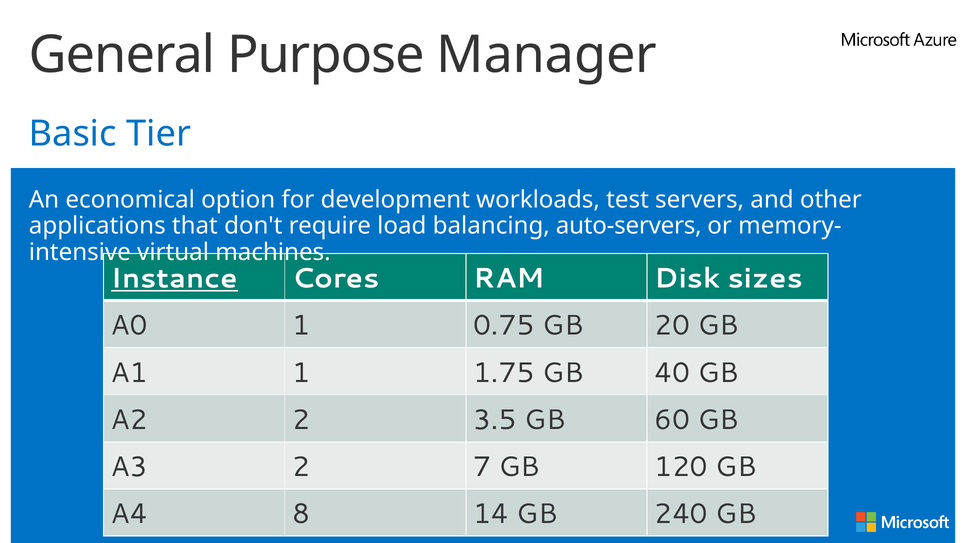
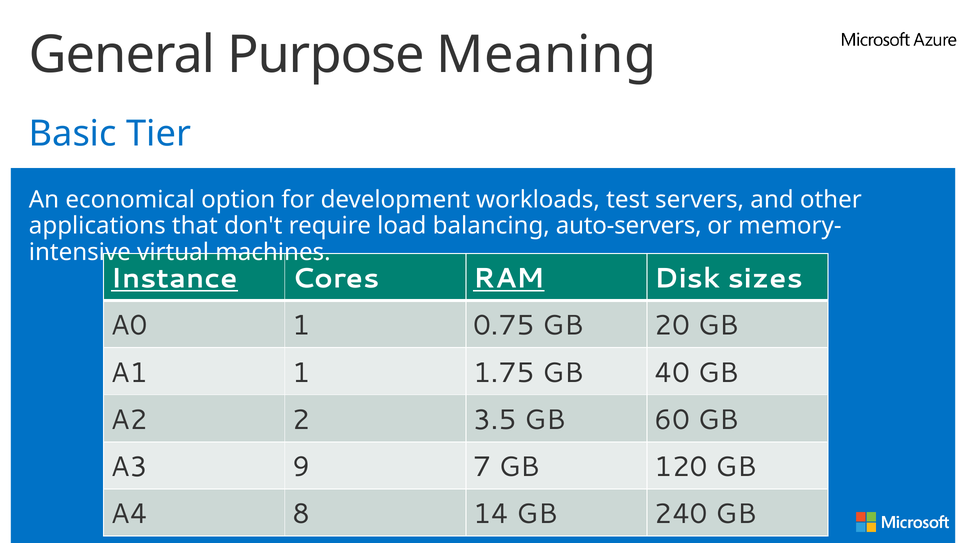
Manager: Manager -> Meaning
RAM underline: none -> present
A3 2: 2 -> 9
